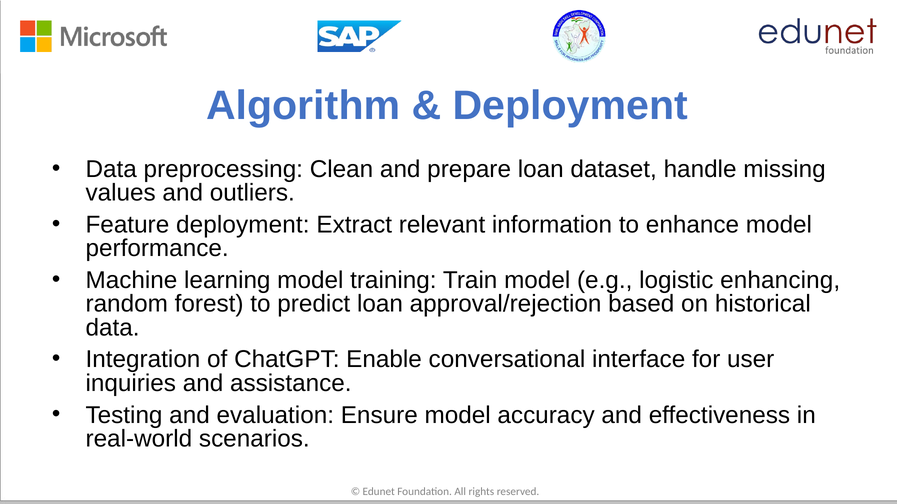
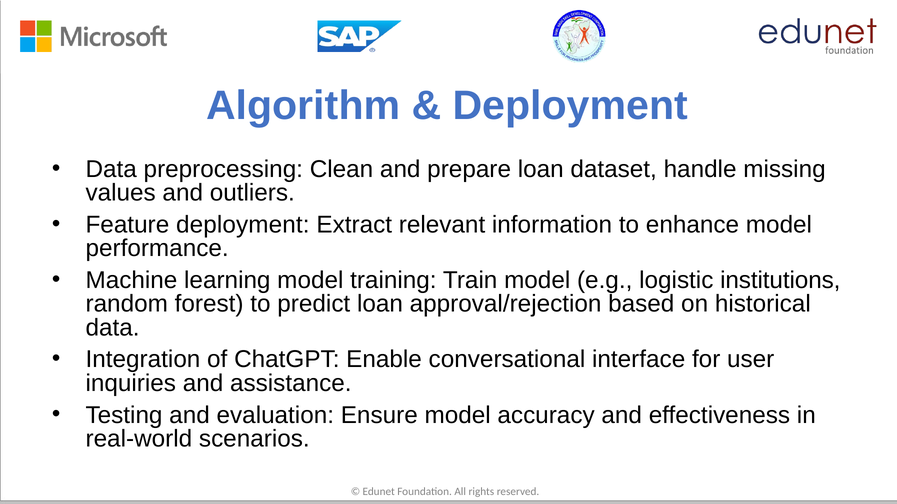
enhancing: enhancing -> institutions
